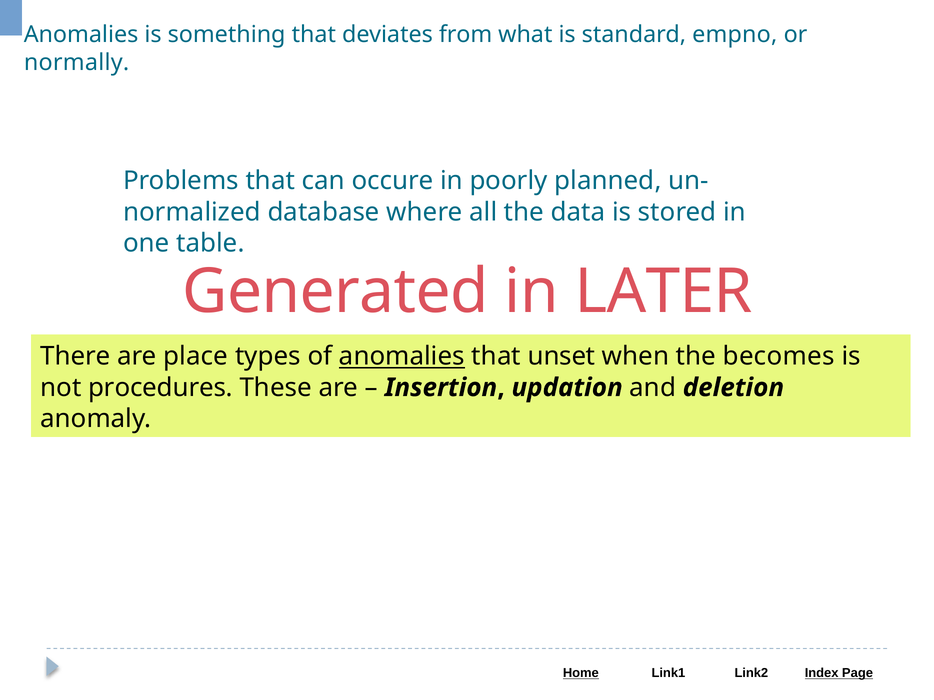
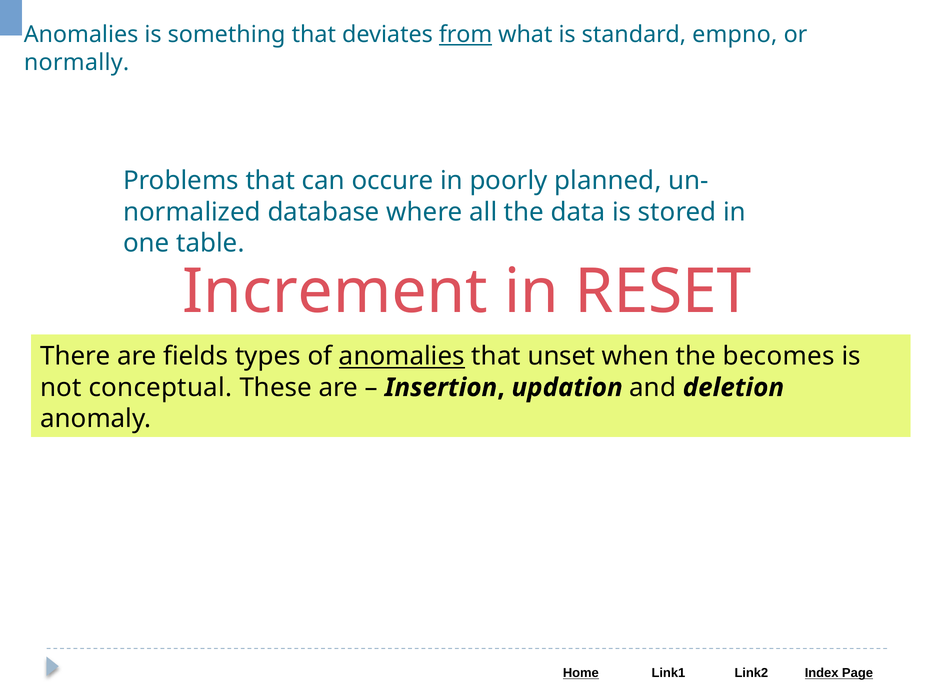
from underline: none -> present
Generated: Generated -> Increment
LATER: LATER -> RESET
place: place -> fields
procedures: procedures -> conceptual
